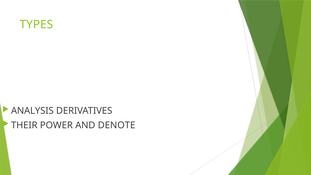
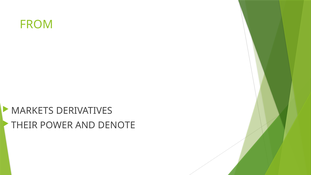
TYPES: TYPES -> FROM
ANALYSIS: ANALYSIS -> MARKETS
